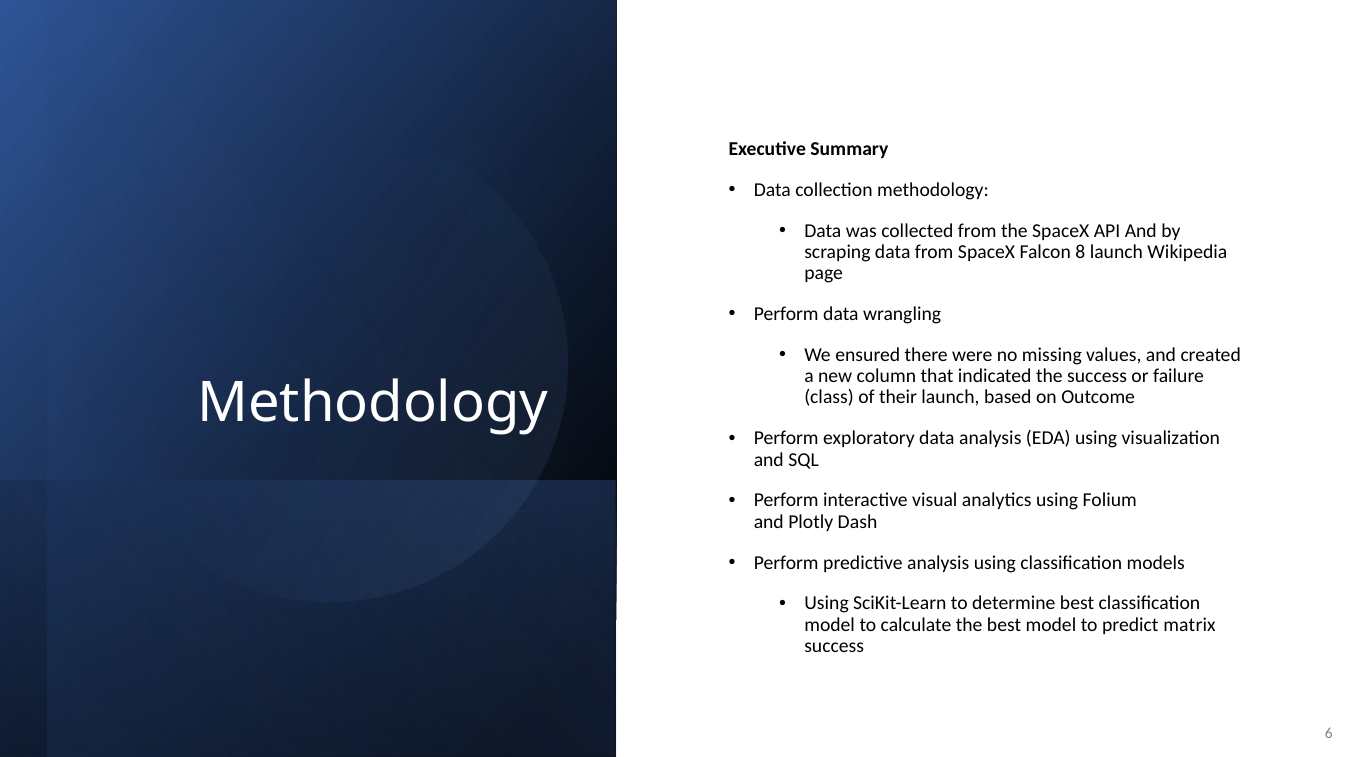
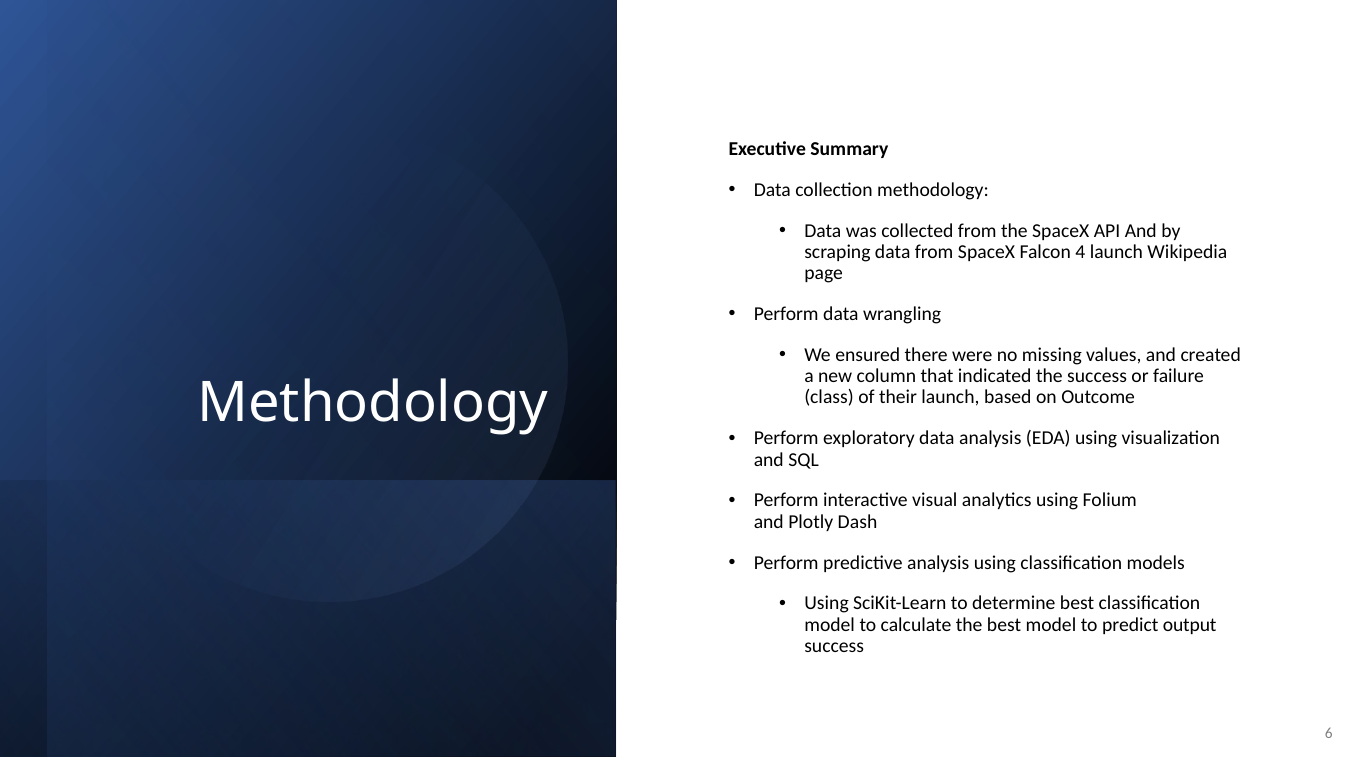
8: 8 -> 4
matrix: matrix -> output
